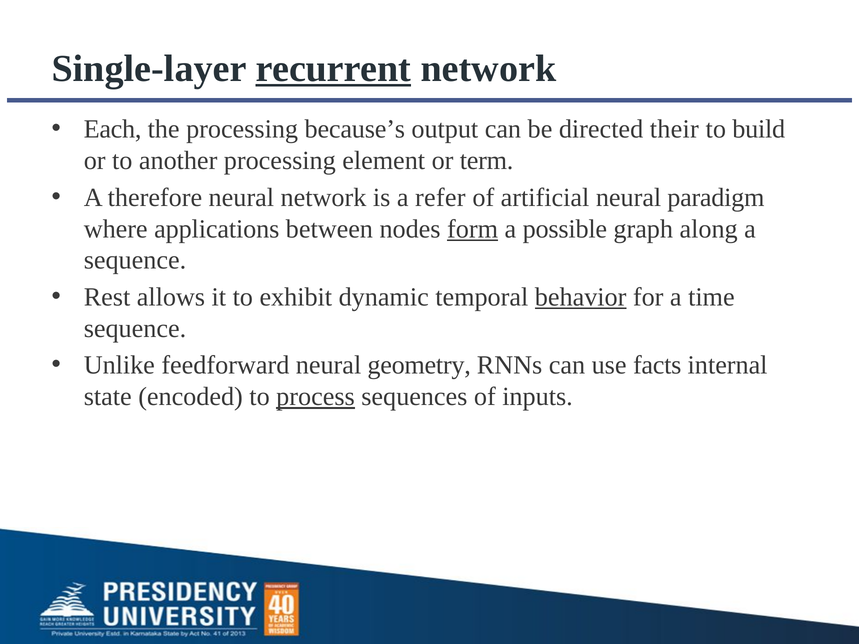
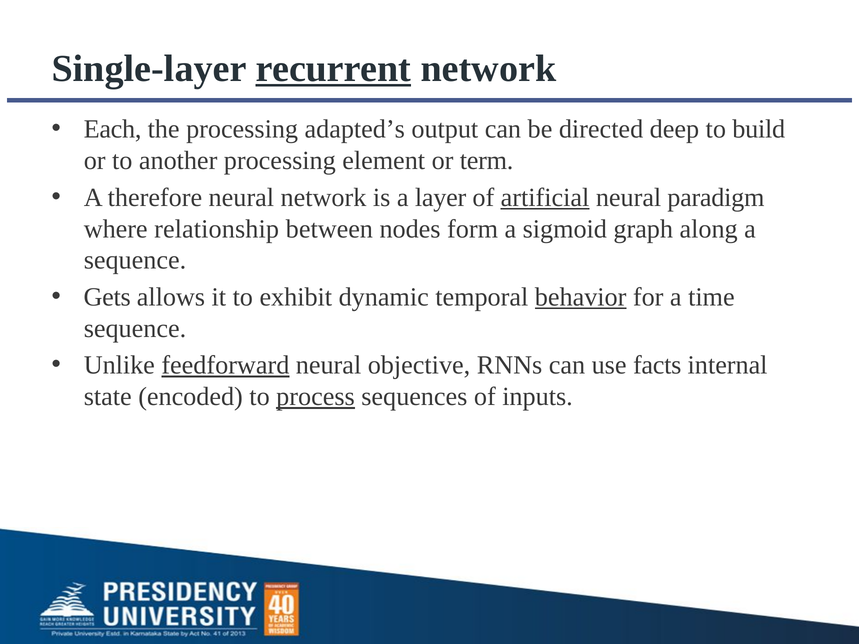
because’s: because’s -> adapted’s
their: their -> deep
refer: refer -> layer
artificial underline: none -> present
applications: applications -> relationship
form underline: present -> none
possible: possible -> sigmoid
Rest: Rest -> Gets
feedforward underline: none -> present
geometry: geometry -> objective
